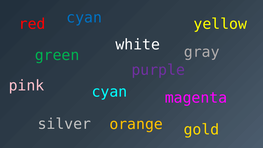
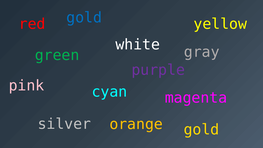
cyan at (84, 18): cyan -> gold
